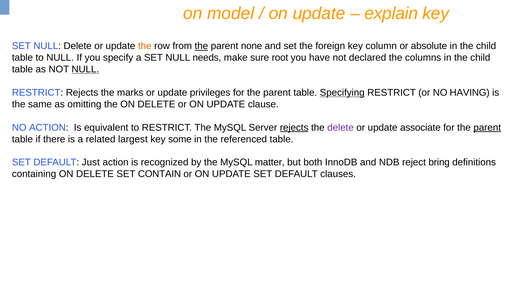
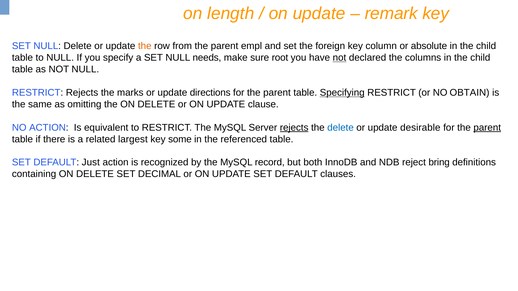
model: model -> length
explain: explain -> remark
the at (201, 46) underline: present -> none
none: none -> empl
not at (339, 58) underline: none -> present
NULL at (85, 69) underline: present -> none
privileges: privileges -> directions
HAVING: HAVING -> OBTAIN
delete at (341, 128) colour: purple -> blue
associate: associate -> desirable
matter: matter -> record
CONTAIN: CONTAIN -> DECIMAL
